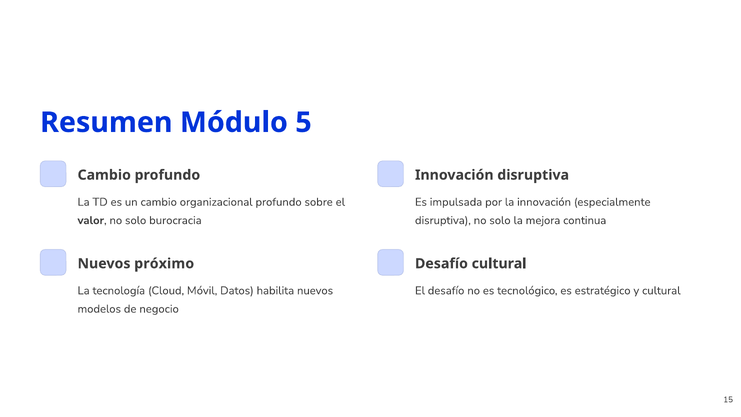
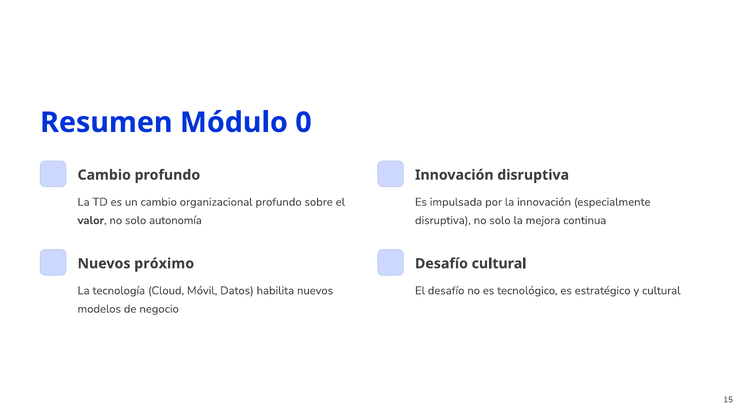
5: 5 -> 0
burocracia: burocracia -> autonomía
